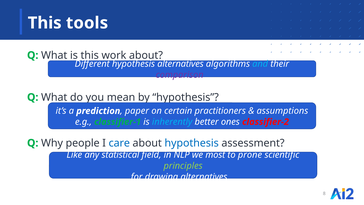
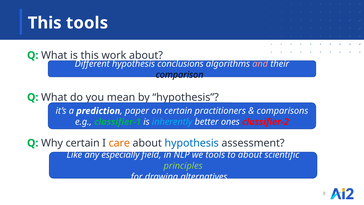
hypothesis alternatives: alternatives -> conclusions
and colour: light blue -> pink
comparison colour: purple -> black
assumptions: assumptions -> comparisons
Why people: people -> certain
care colour: blue -> orange
statistical: statistical -> especially
we most: most -> tools
to prone: prone -> about
